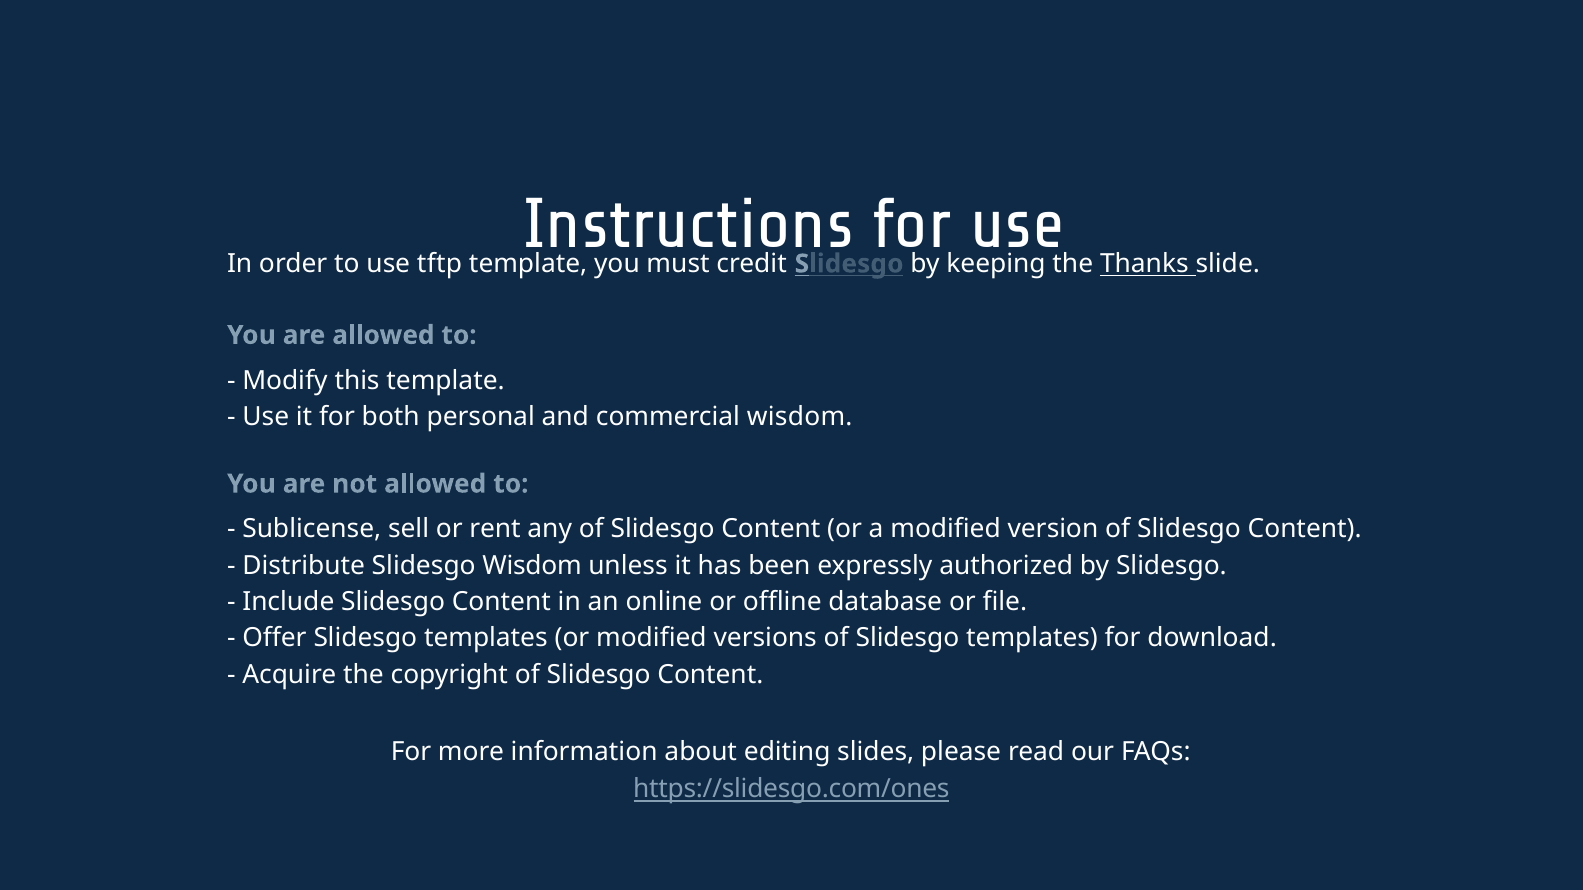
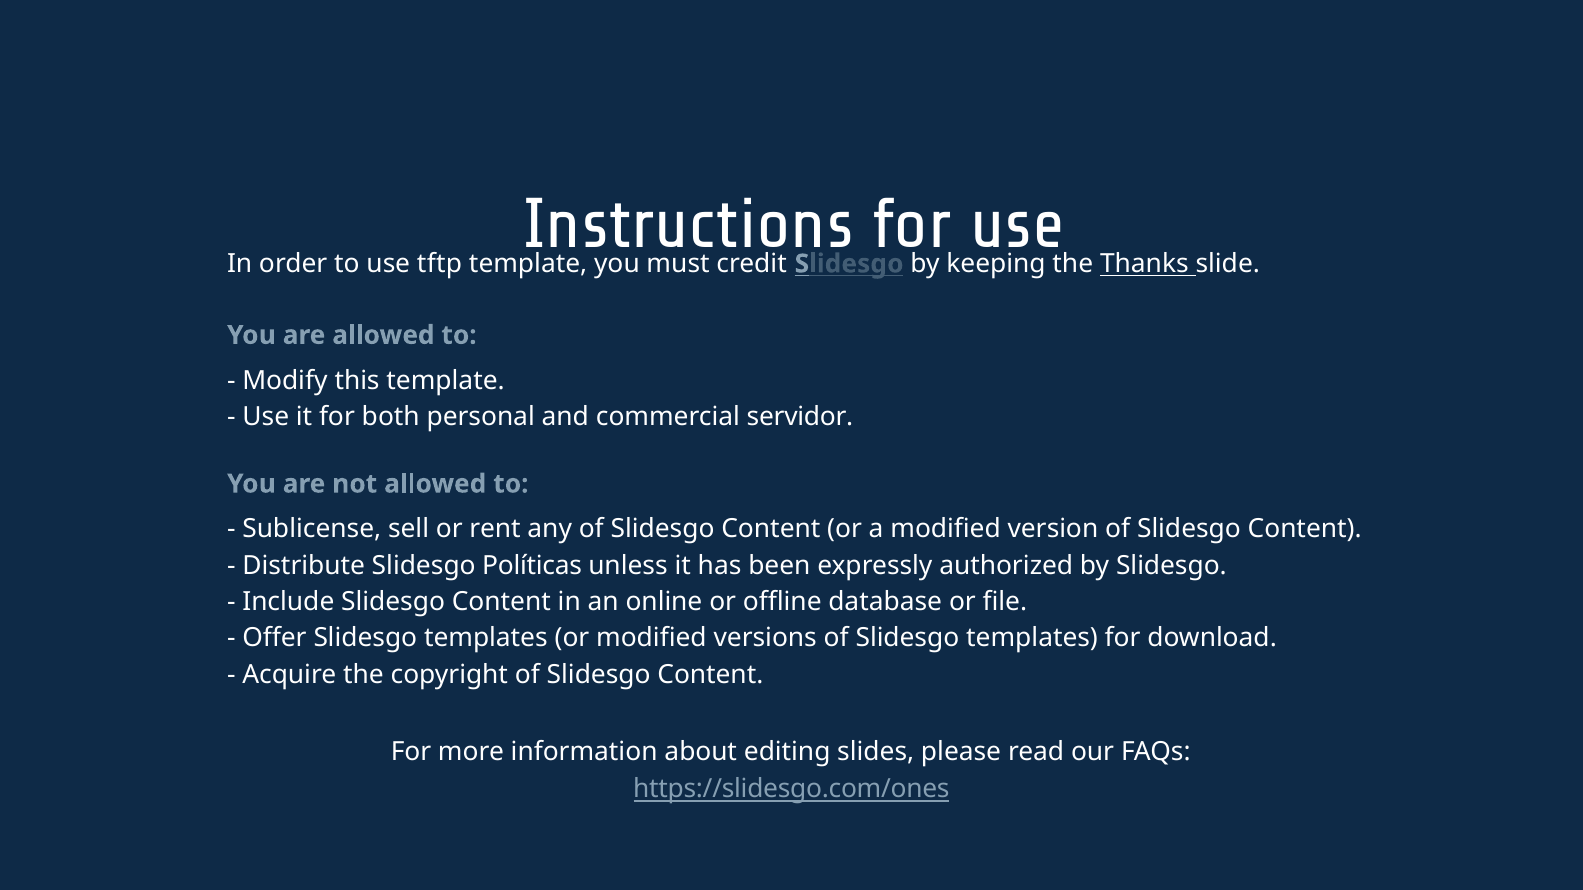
commercial wisdom: wisdom -> servidor
Slidesgo Wisdom: Wisdom -> Políticas
